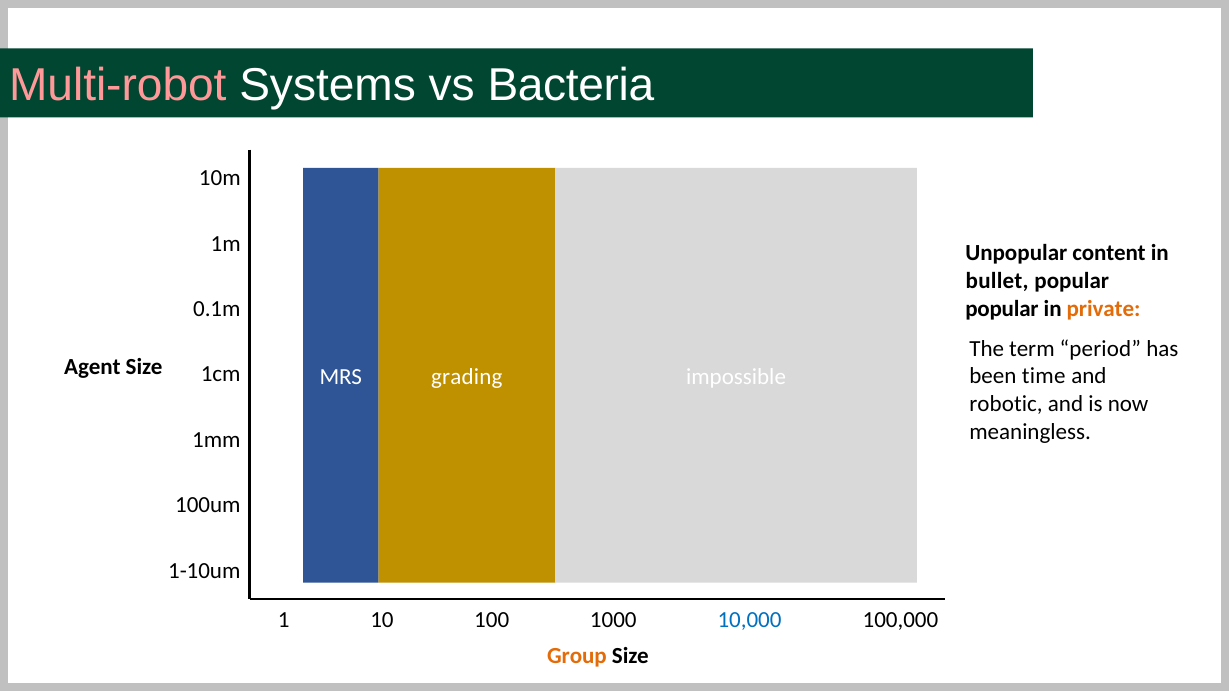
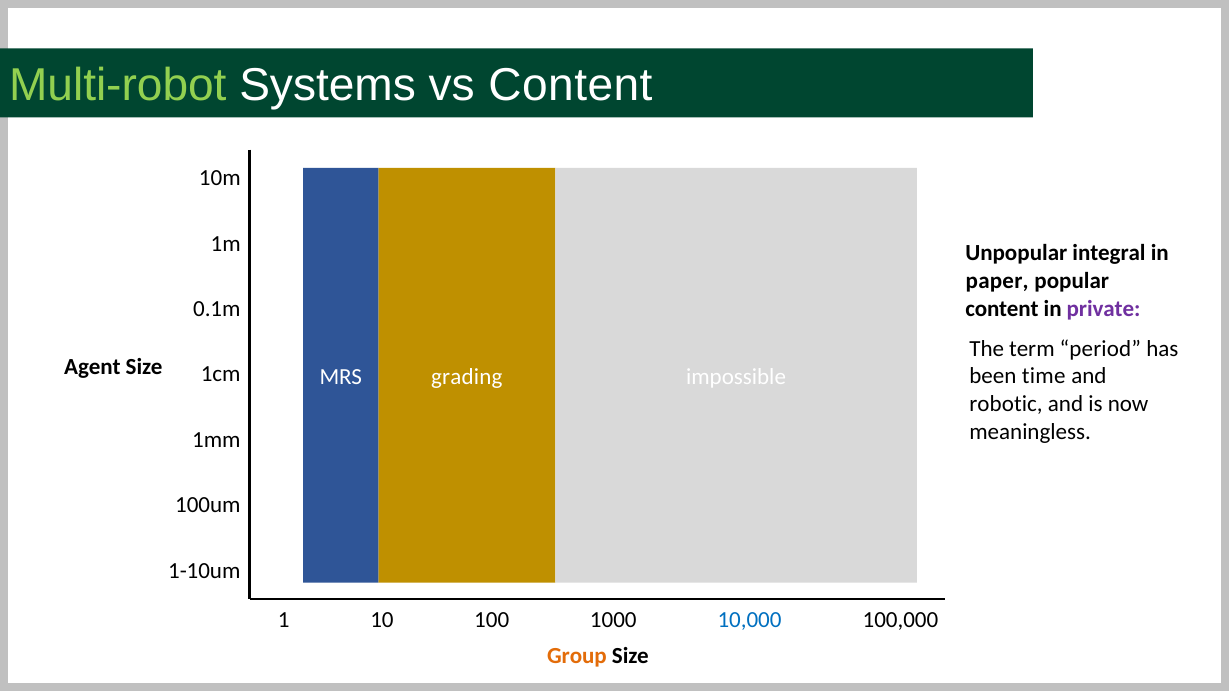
Multi-robot colour: pink -> light green
vs Bacteria: Bacteria -> Content
content: content -> integral
bullet: bullet -> paper
popular at (1002, 309): popular -> content
private colour: orange -> purple
